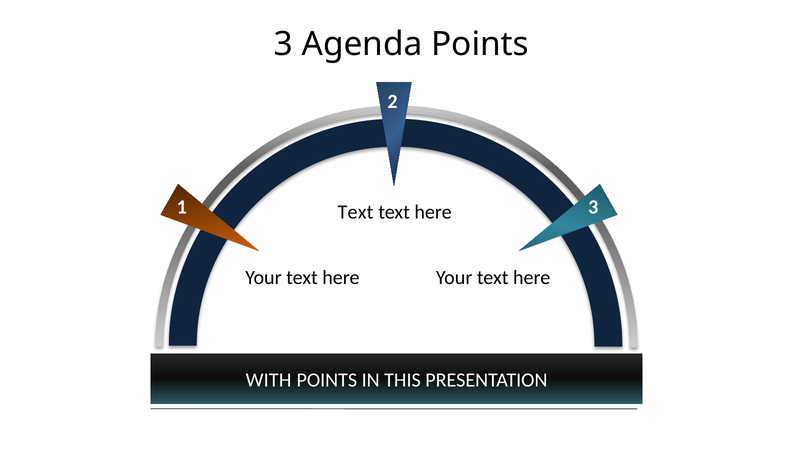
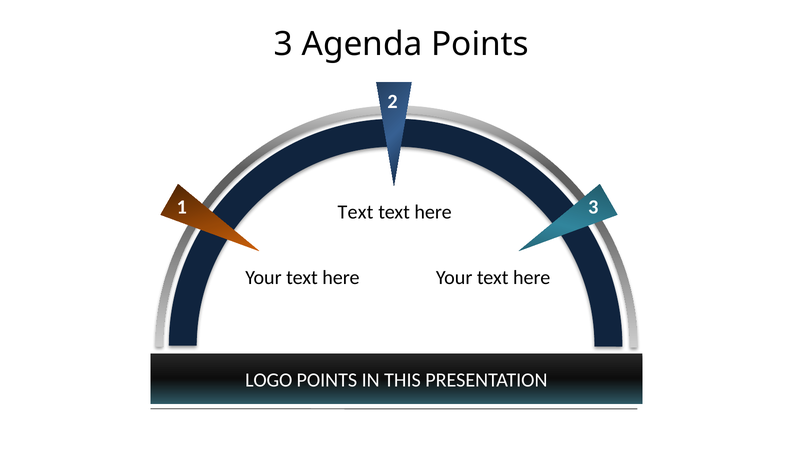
WITH: WITH -> LOGO
